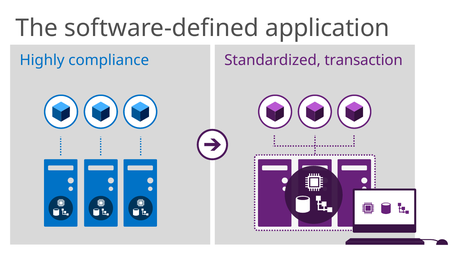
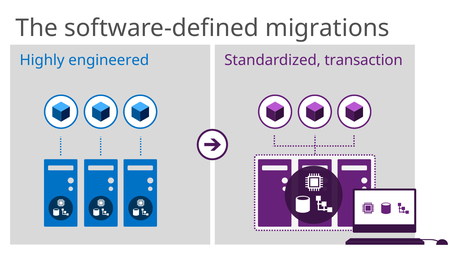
application: application -> migrations
compliance: compliance -> engineered
